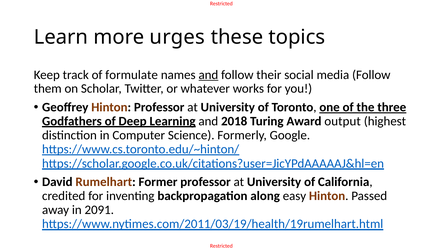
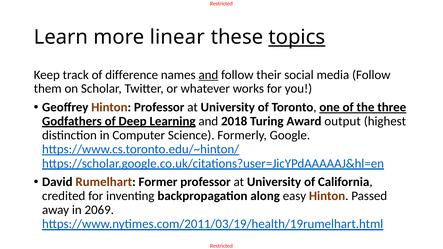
urges: urges -> linear
topics underline: none -> present
formulate: formulate -> difference
2091: 2091 -> 2069
